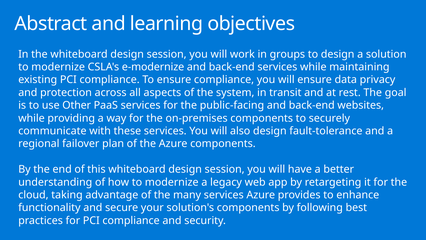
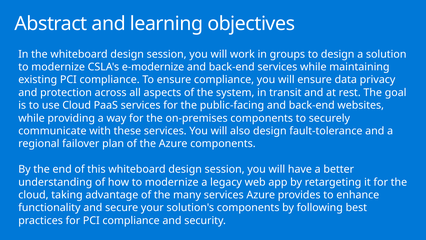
use Other: Other -> Cloud
